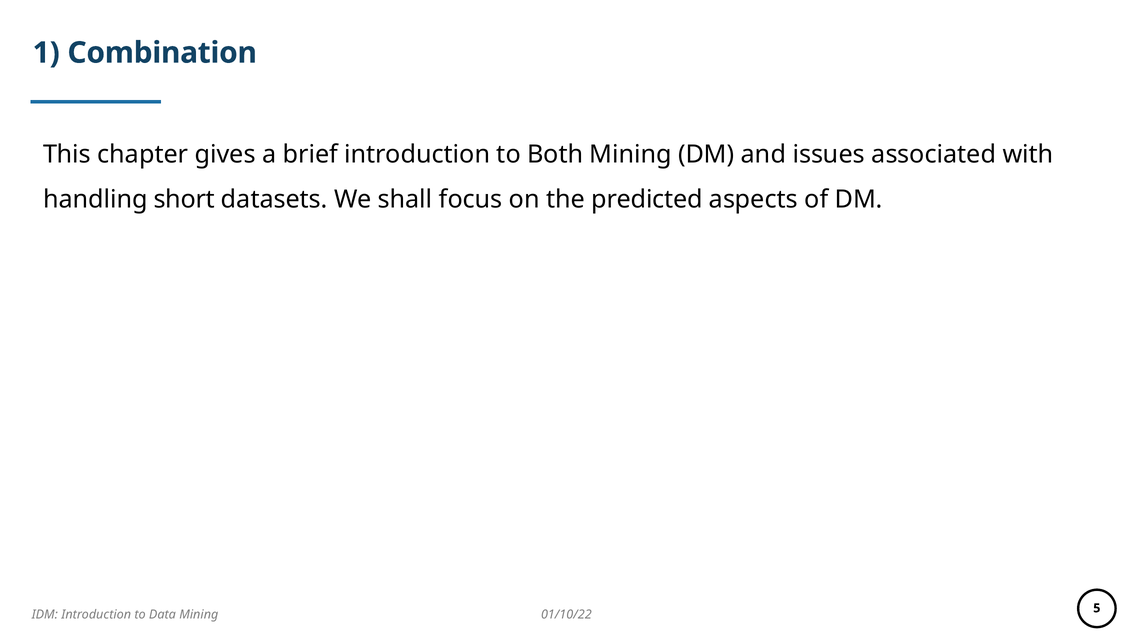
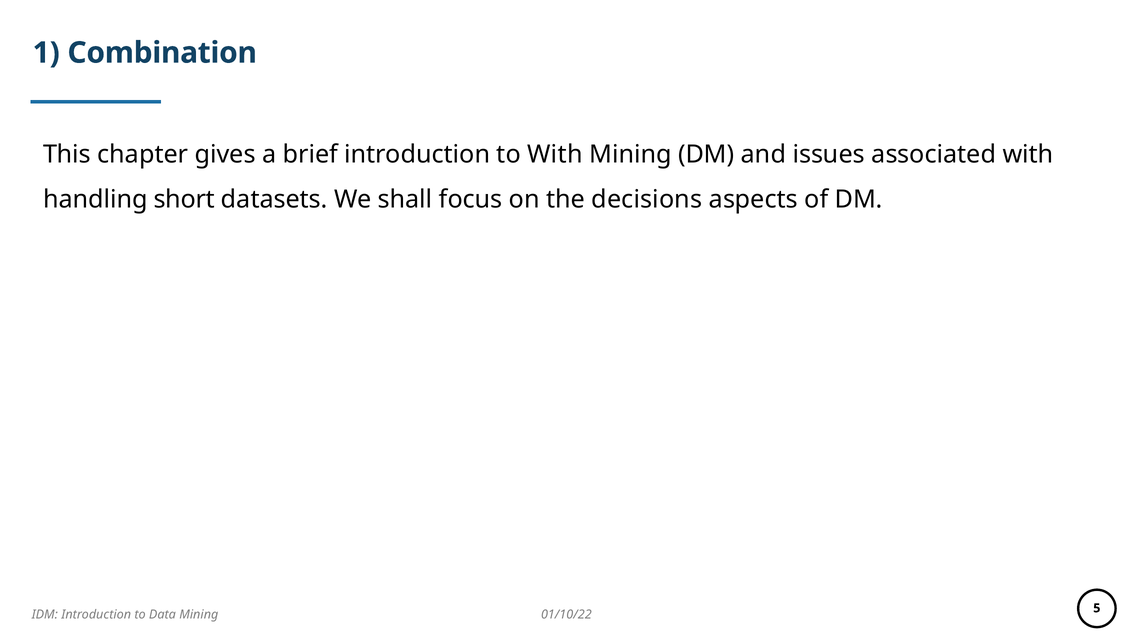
to Both: Both -> With
predicted: predicted -> decisions
